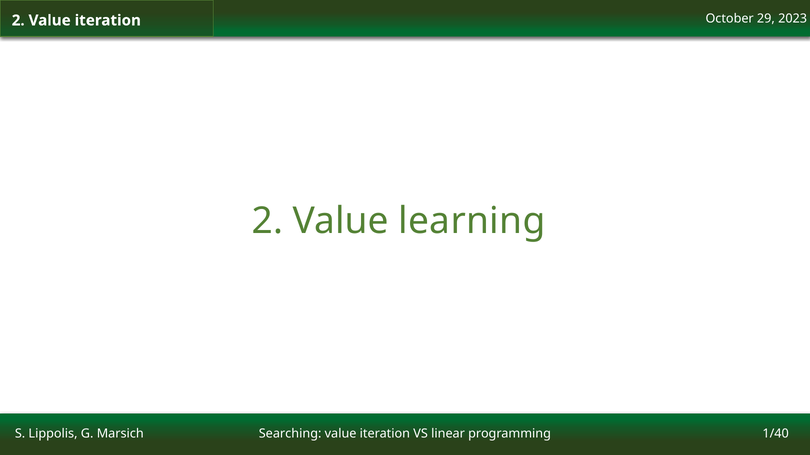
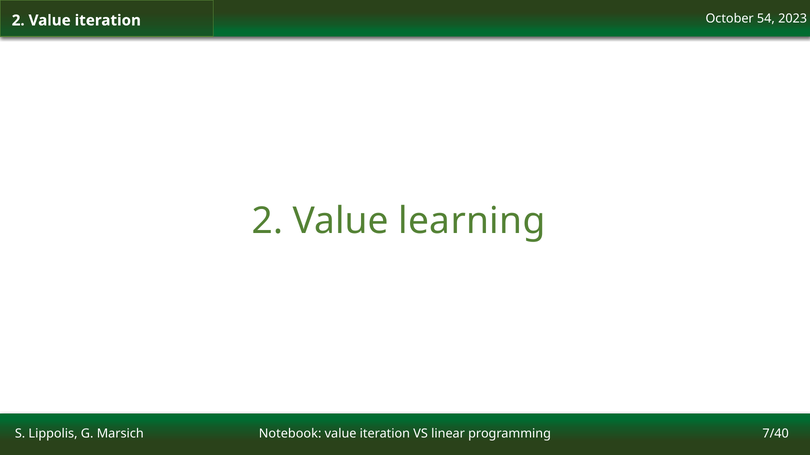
29: 29 -> 54
1/40: 1/40 -> 7/40
Searching: Searching -> Notebook
